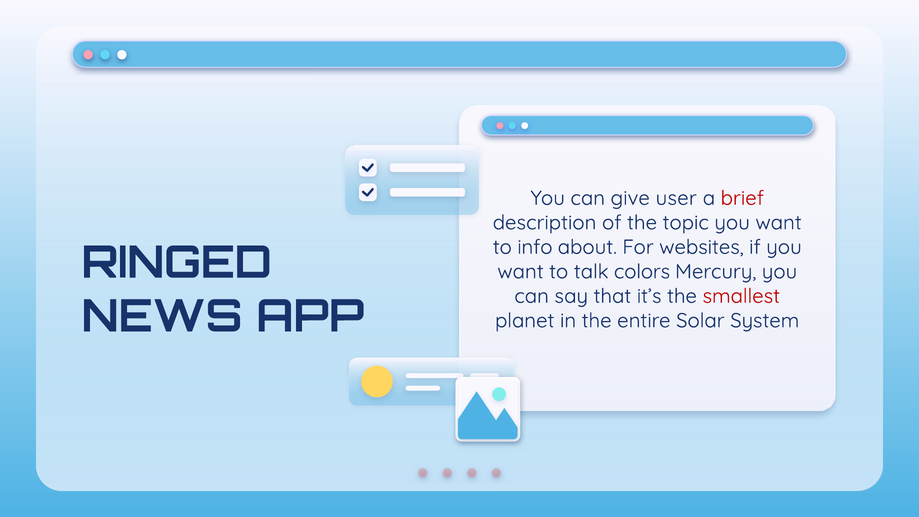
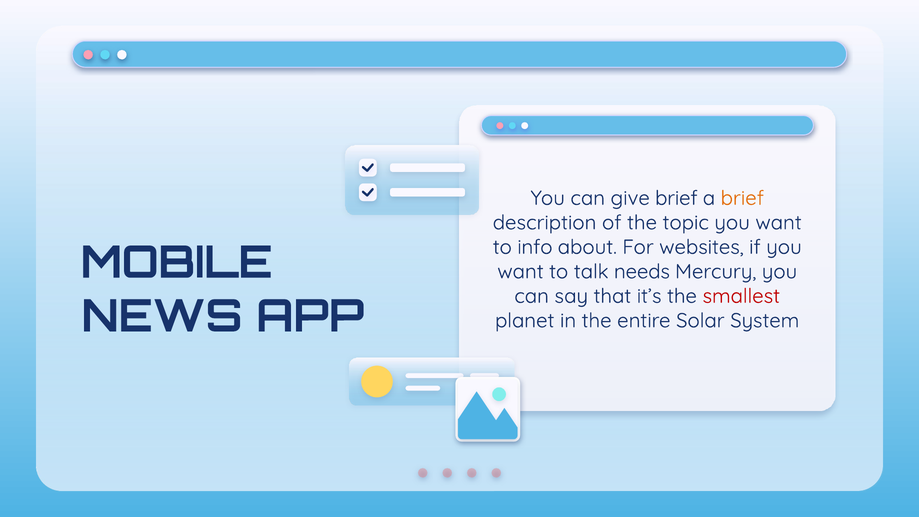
give user: user -> brief
brief at (742, 198) colour: red -> orange
RINGED: RINGED -> MOBILE
colors: colors -> needs
